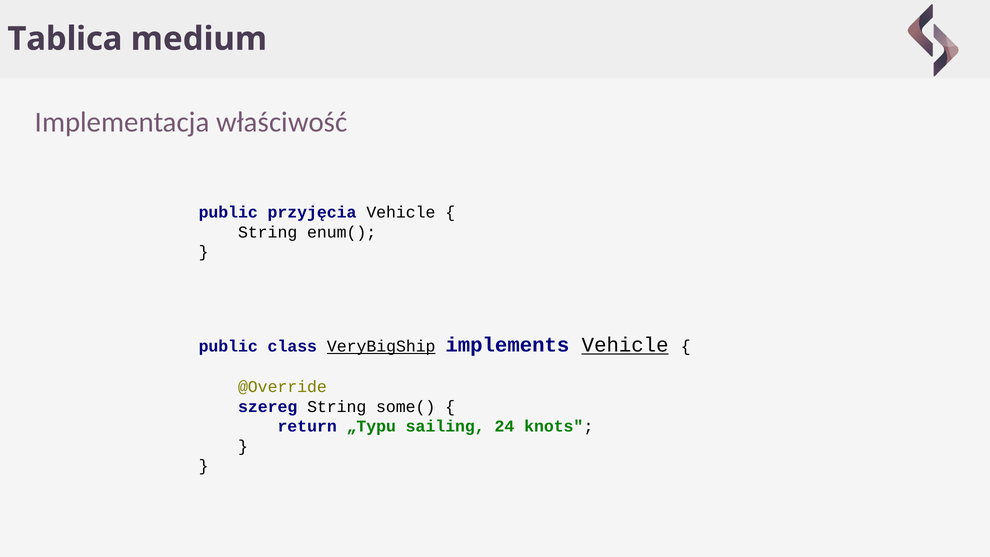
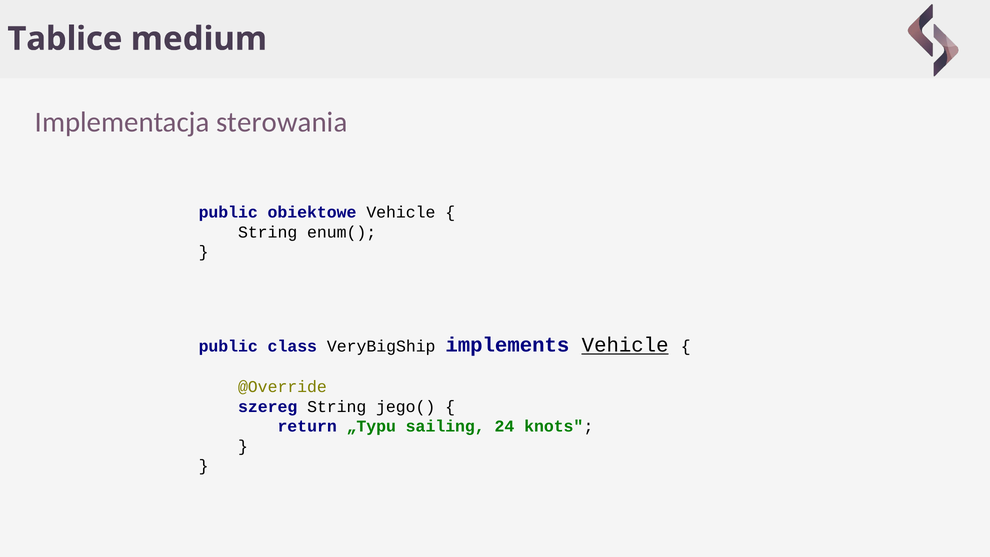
Tablica: Tablica -> Tablice
właściwość: właściwość -> sterowania
przyjęcia: przyjęcia -> obiektowe
VeryBigShip underline: present -> none
some(: some( -> jego(
